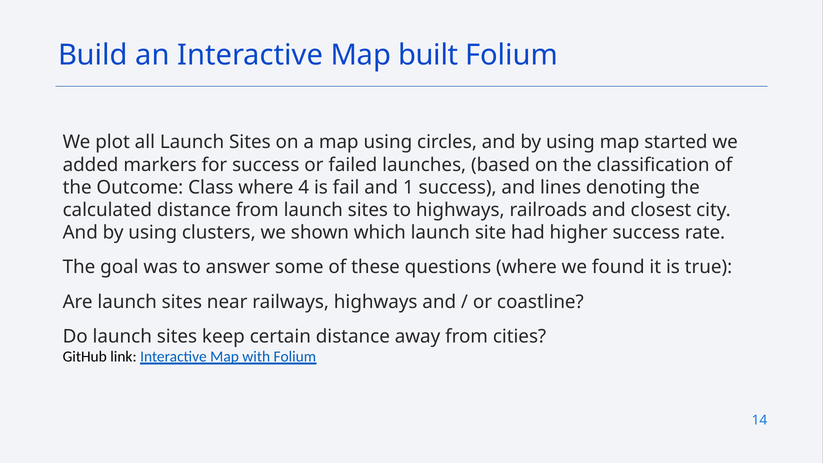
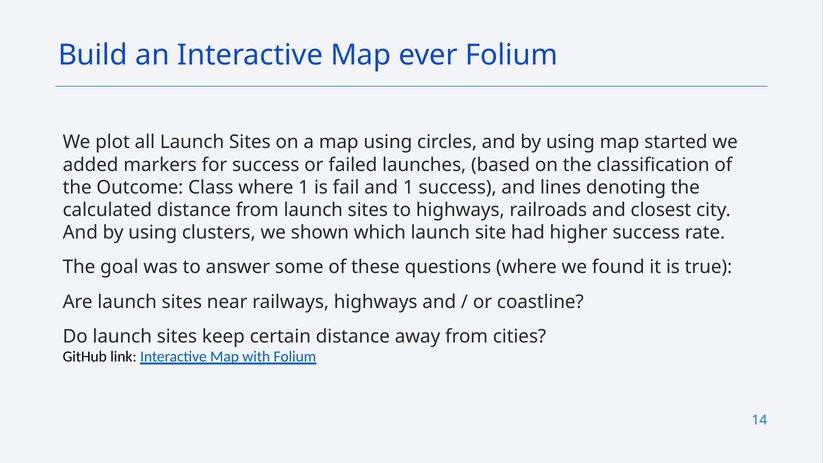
built: built -> ever
where 4: 4 -> 1
